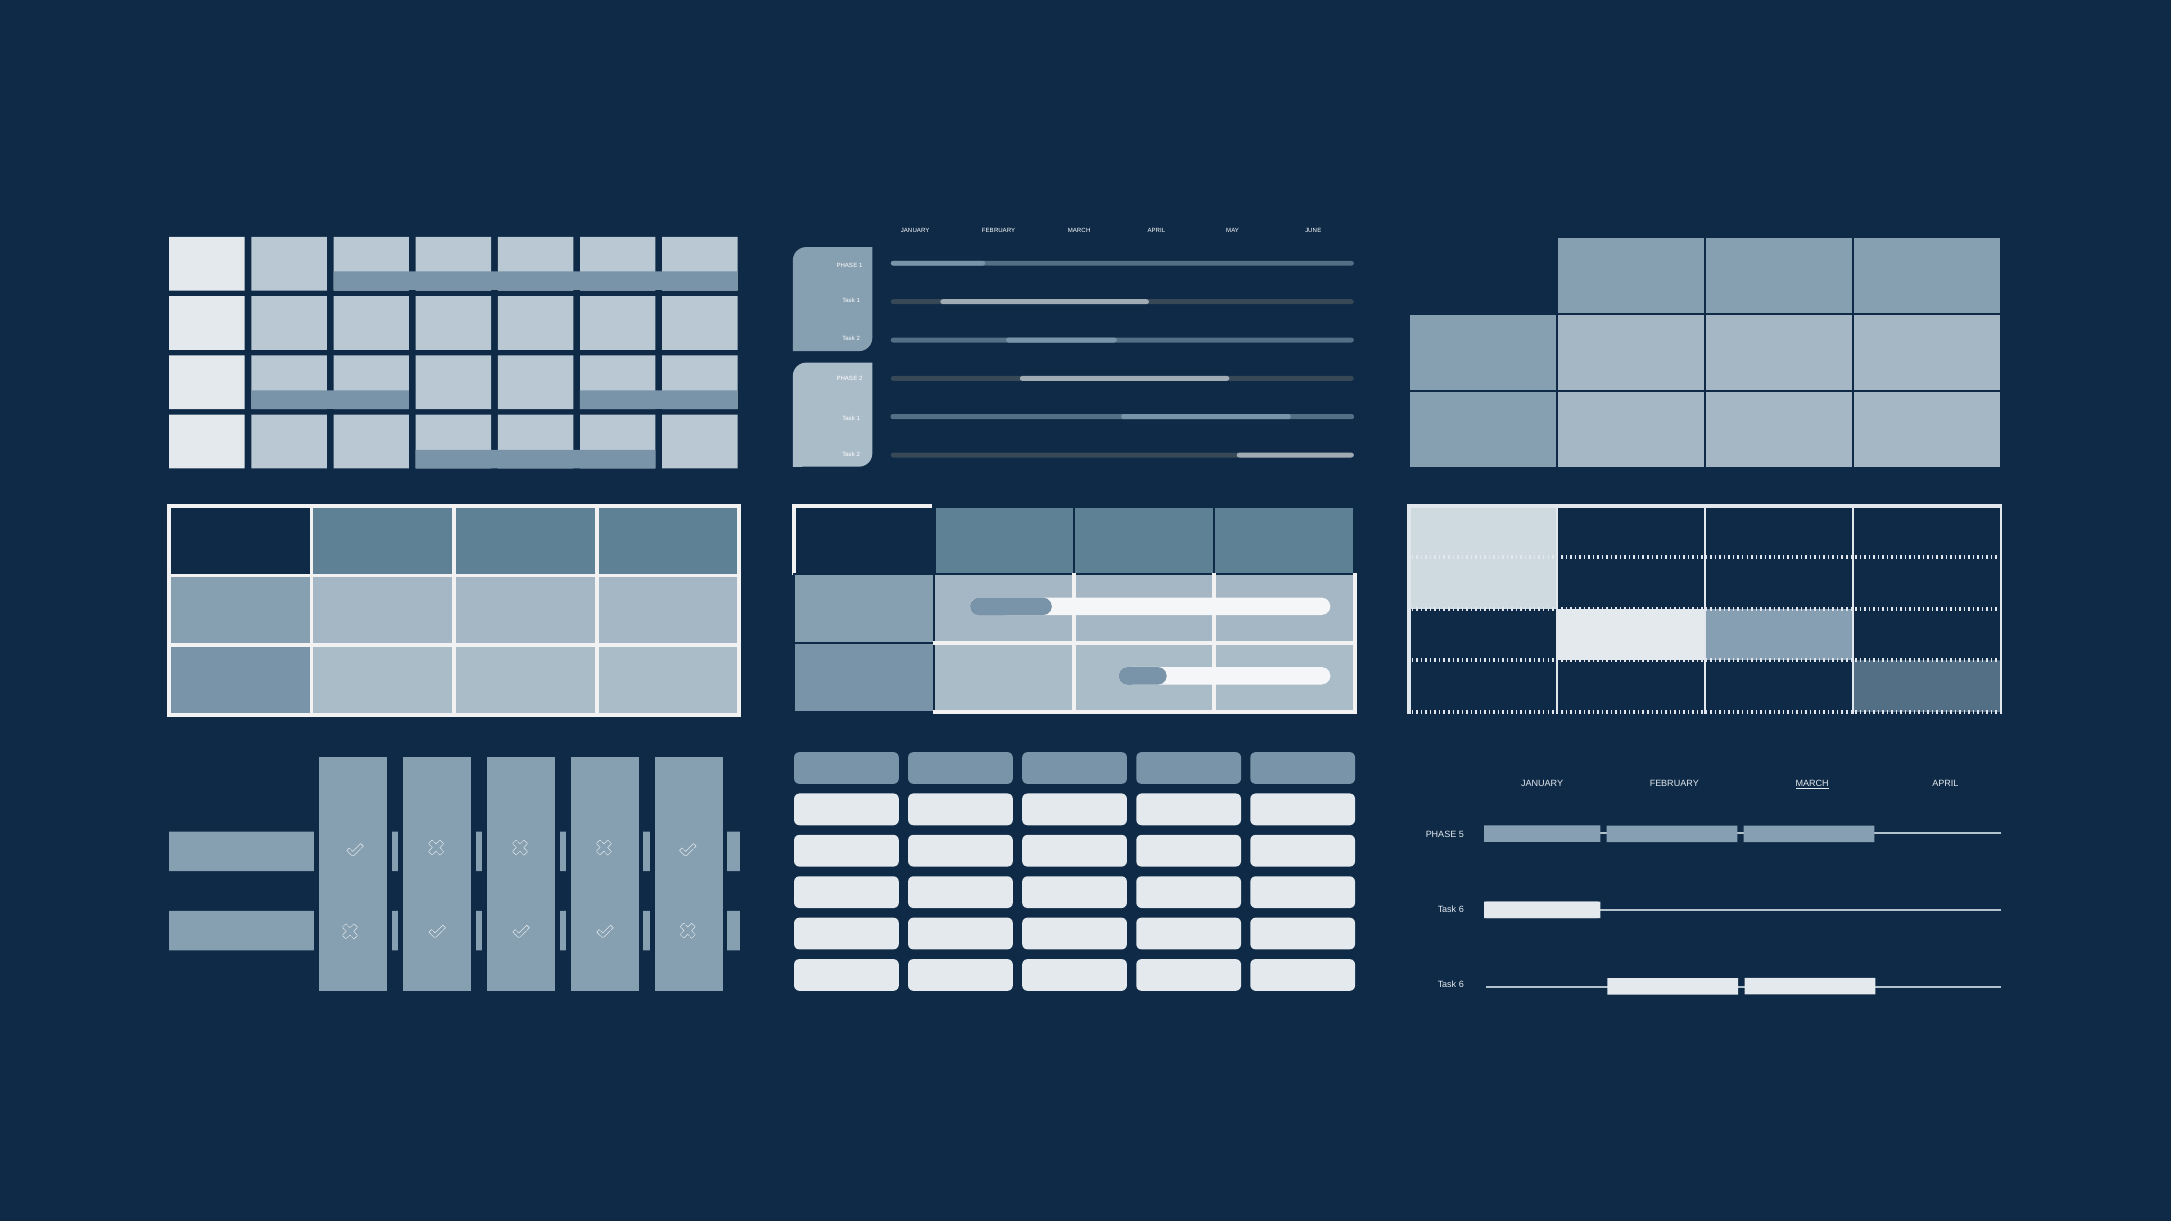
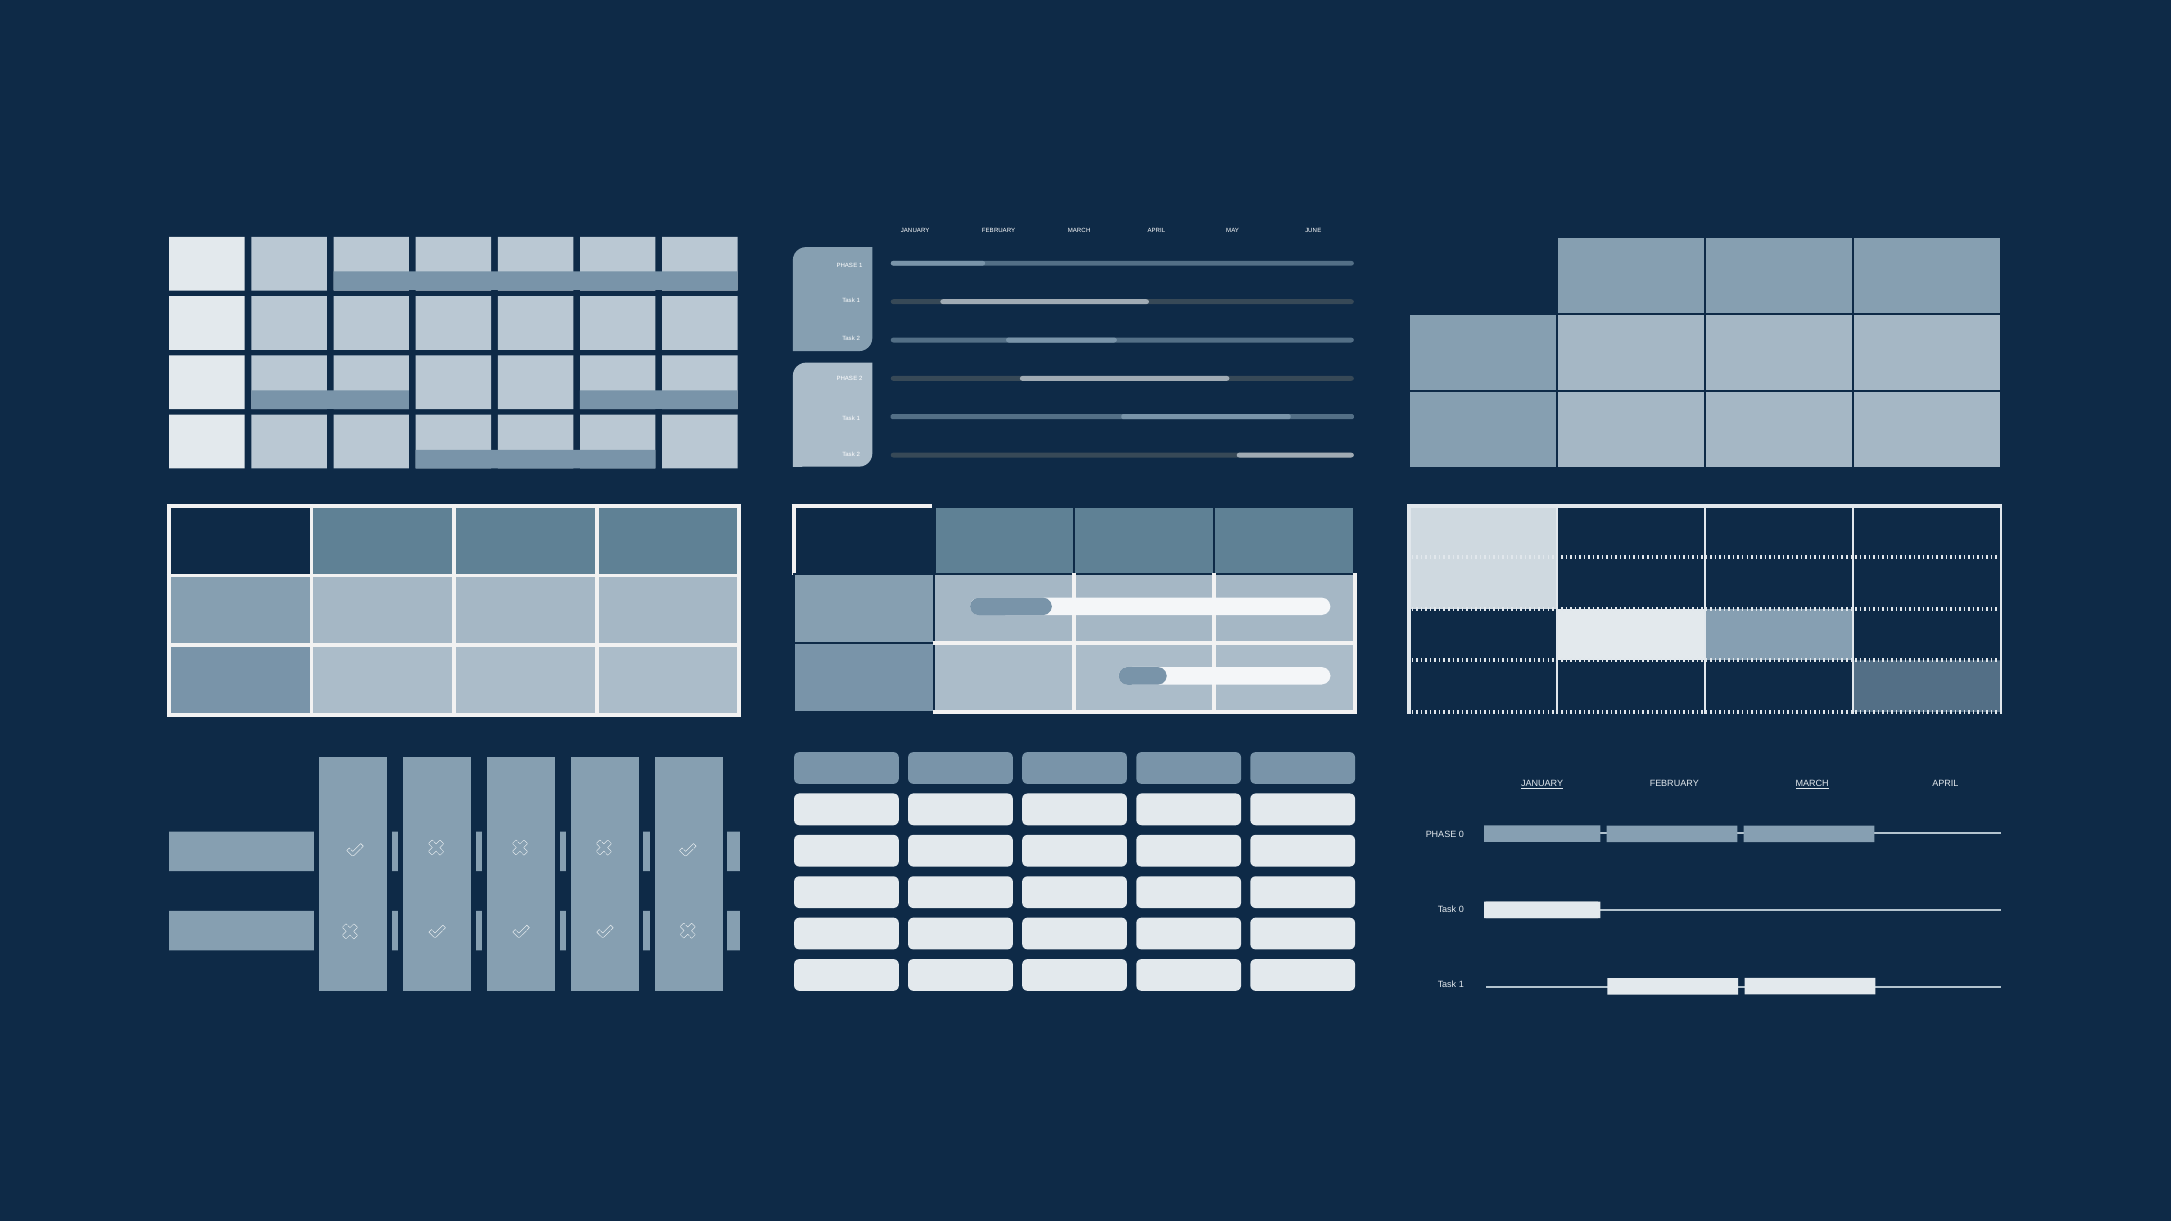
JANUARY at (1542, 784) underline: none -> present
PHASE 5: 5 -> 0
6 at (1461, 909): 6 -> 0
6 at (1461, 984): 6 -> 1
